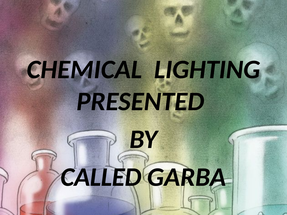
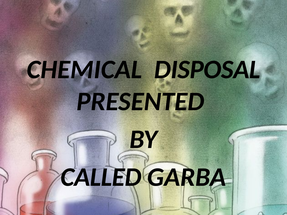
LIGHTING: LIGHTING -> DISPOSAL
